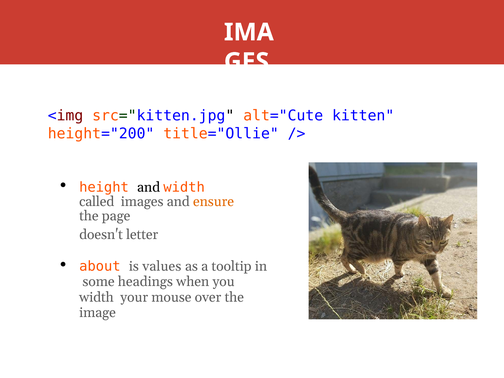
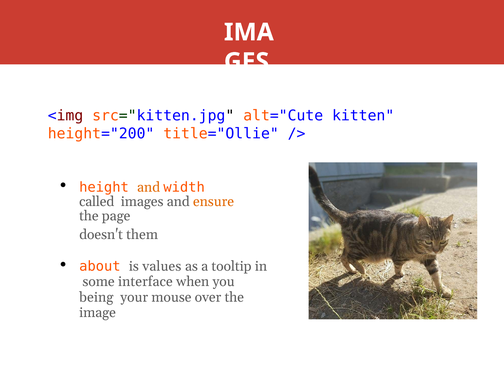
and at (149, 187) colour: black -> orange
letter: letter -> them
headings: headings -> interface
width at (96, 297): width -> being
